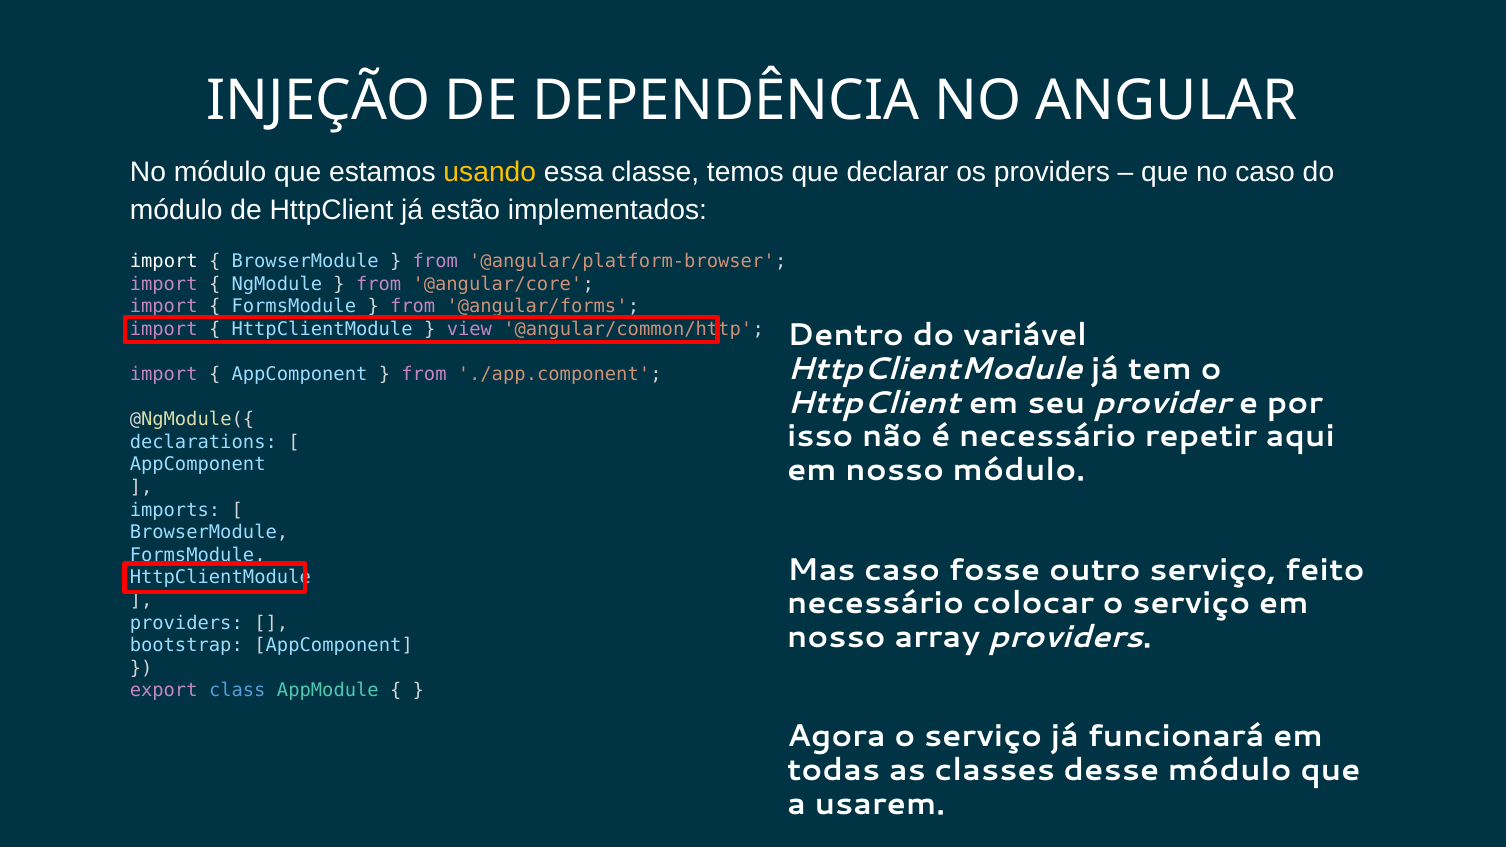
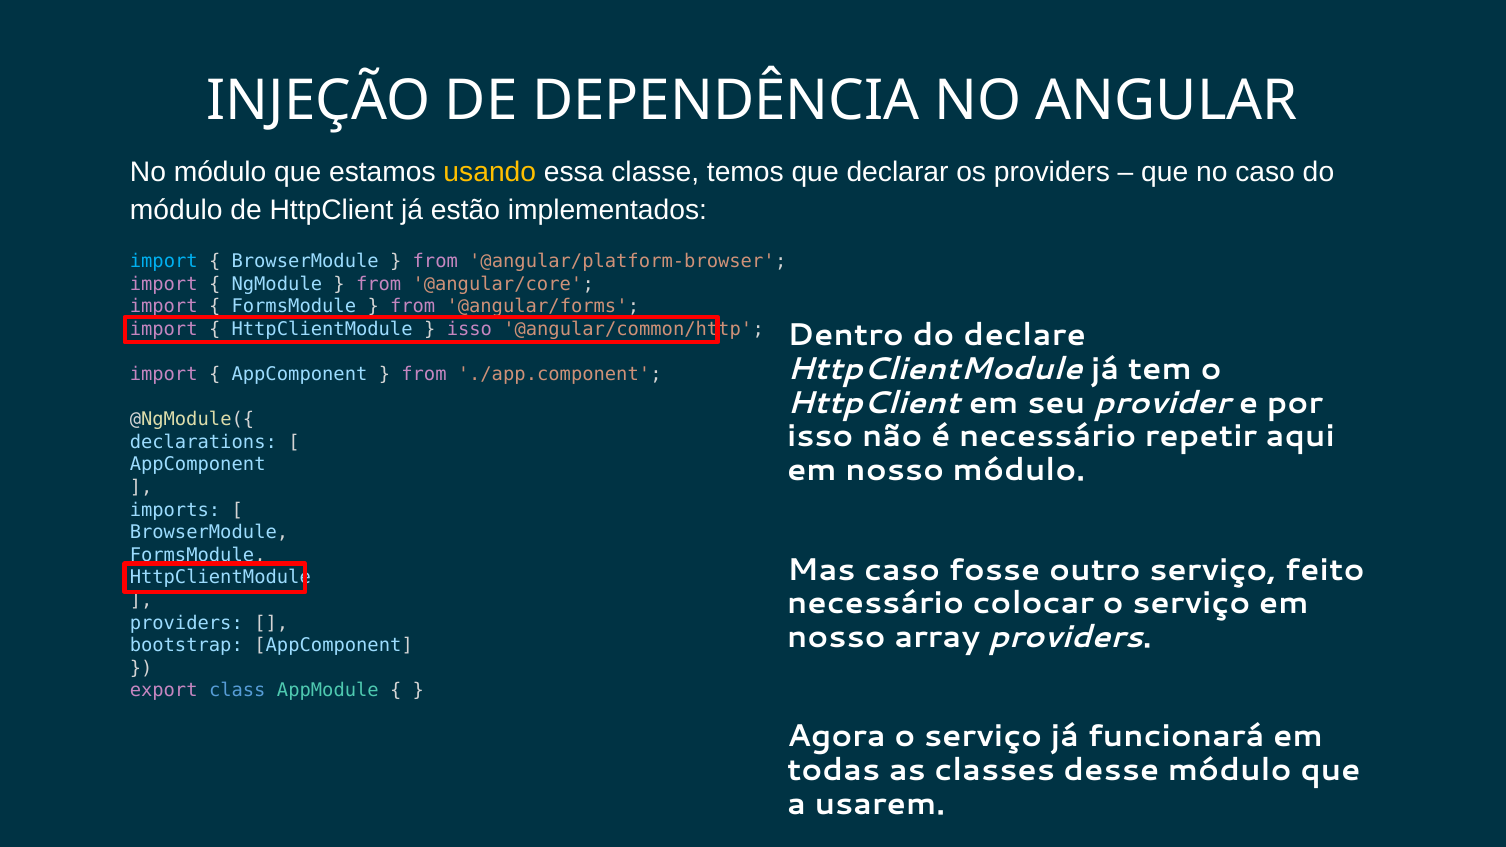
import at (164, 261) colour: white -> light blue
view at (469, 329): view -> isso
variável: variável -> declare
